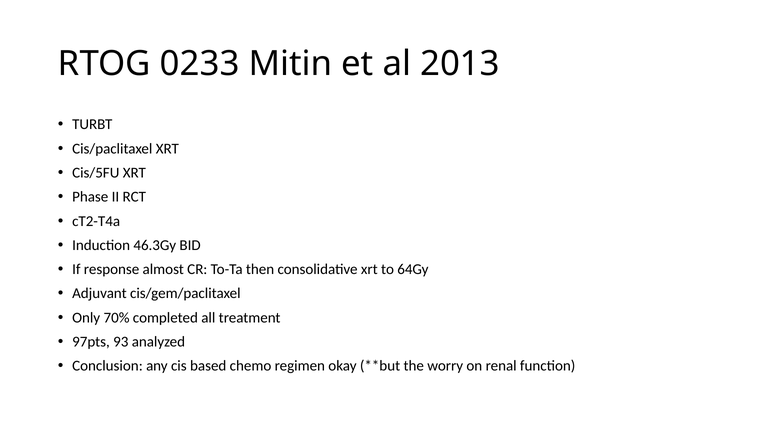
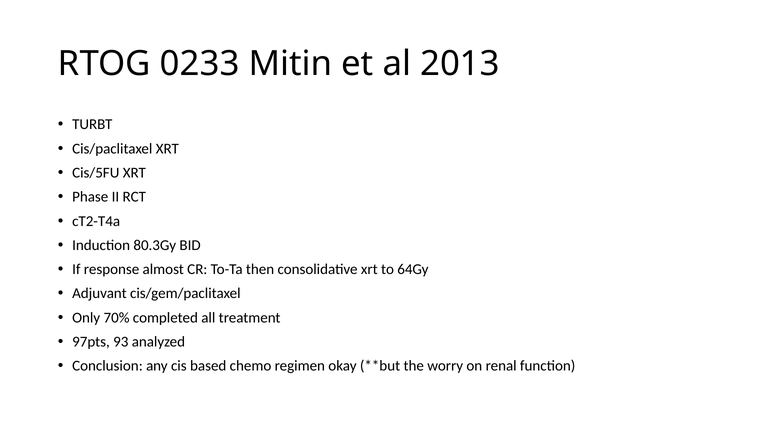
46.3Gy: 46.3Gy -> 80.3Gy
